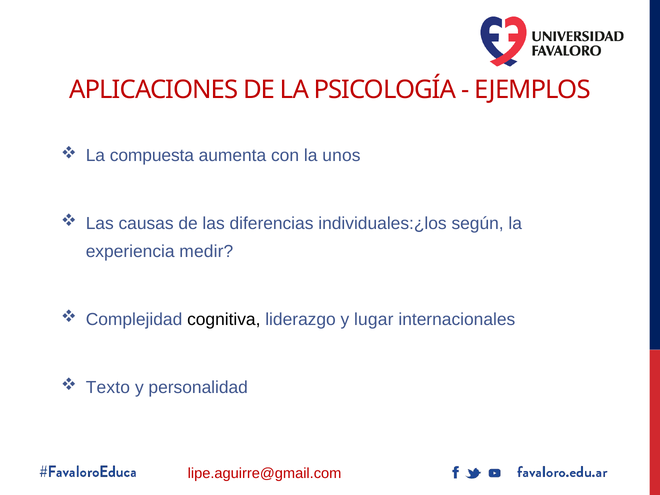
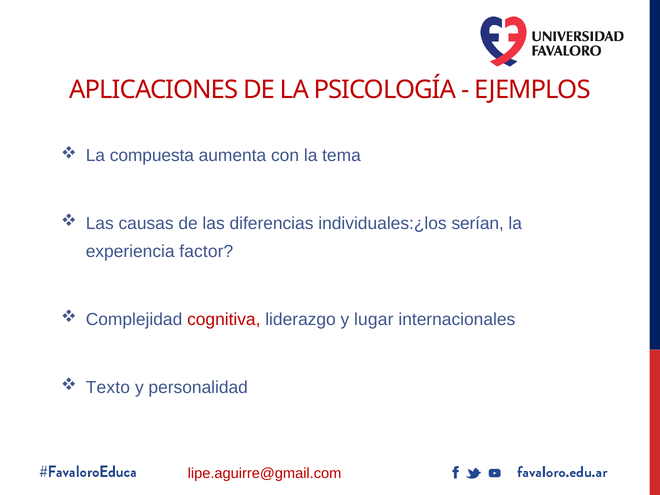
unos: unos -> tema
según: según -> serían
medir: medir -> factor
cognitiva colour: black -> red
